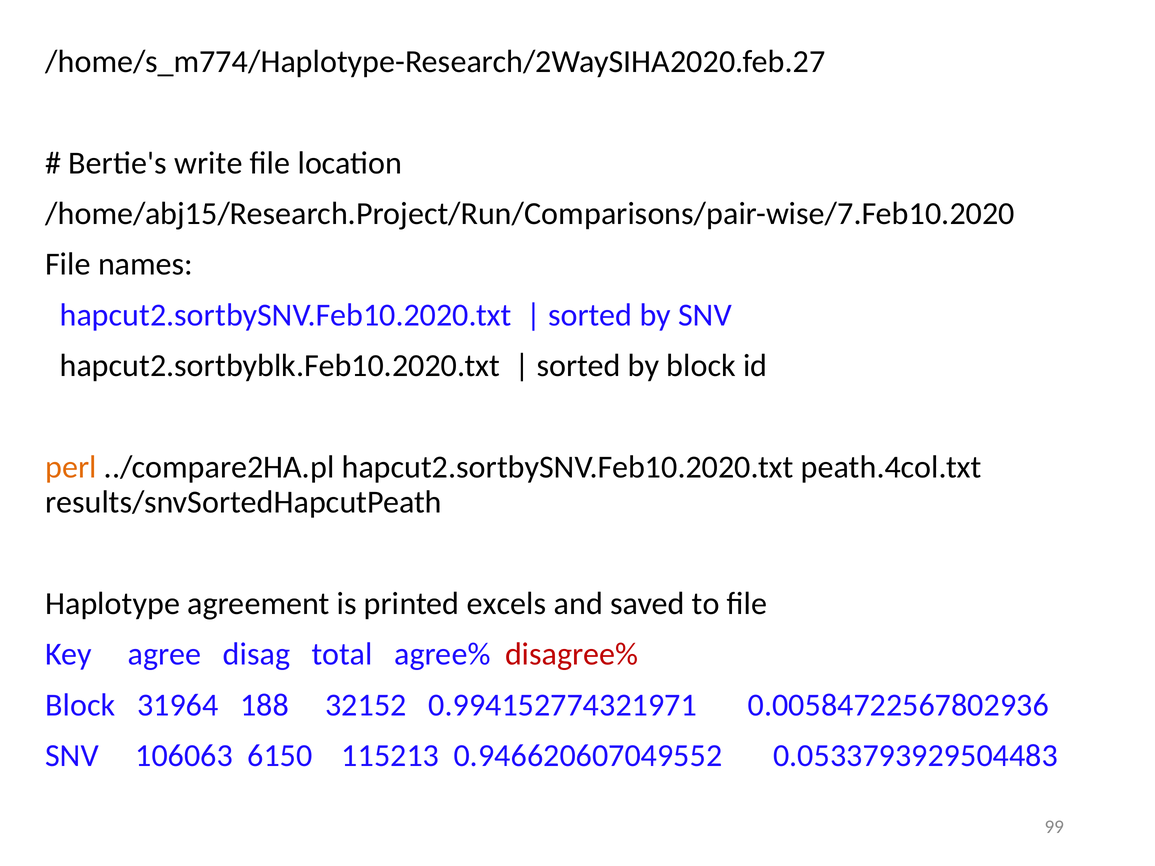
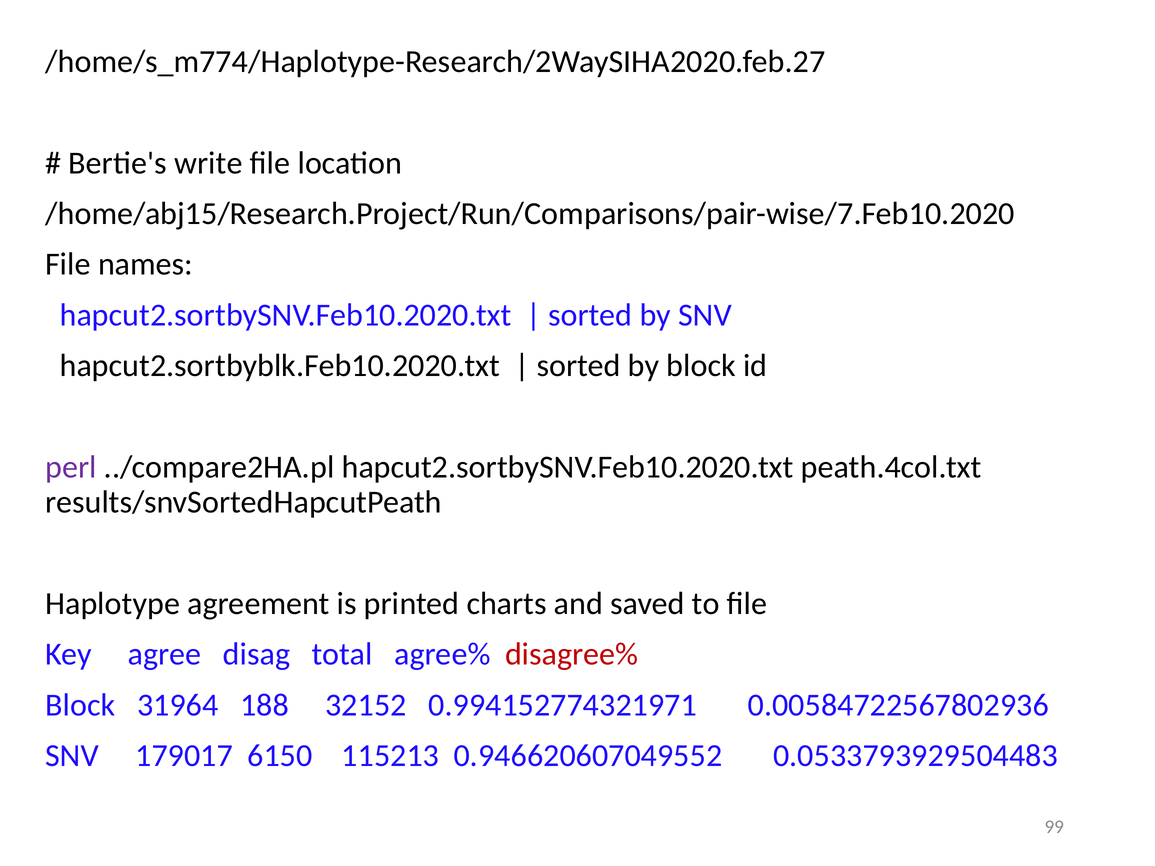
perl colour: orange -> purple
excels: excels -> charts
106063: 106063 -> 179017
